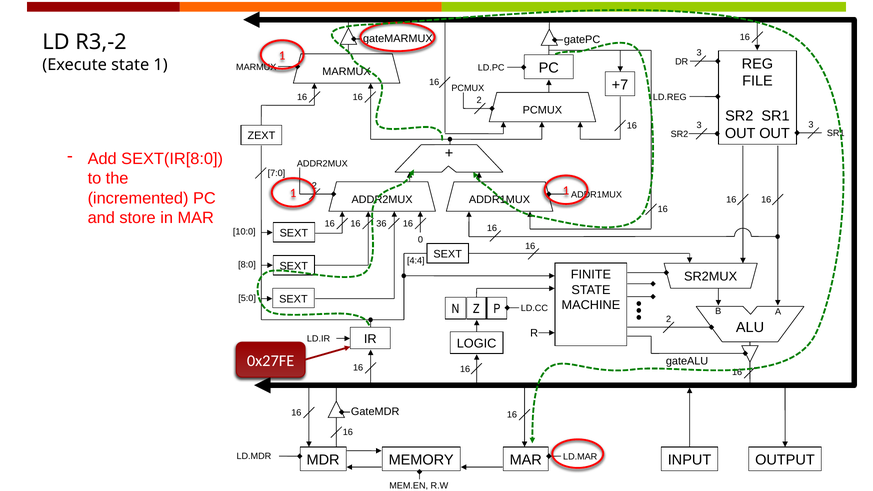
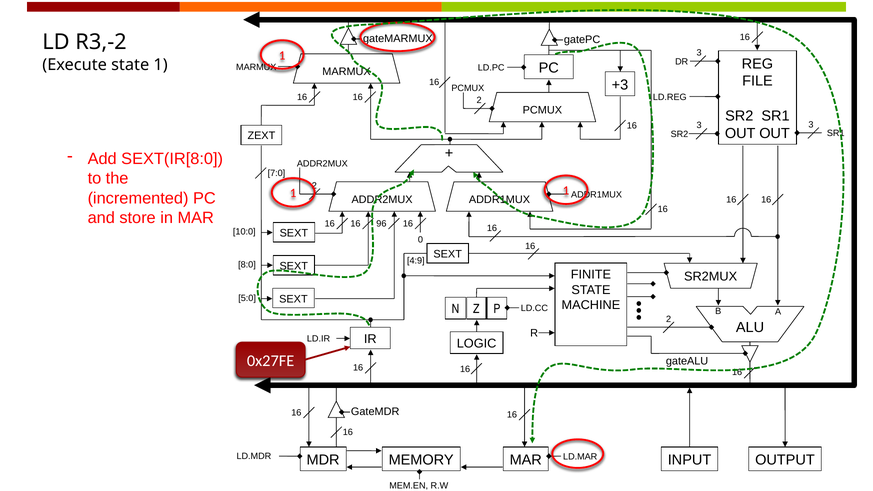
+7: +7 -> +3
36: 36 -> 96
4:4: 4:4 -> 4:9
